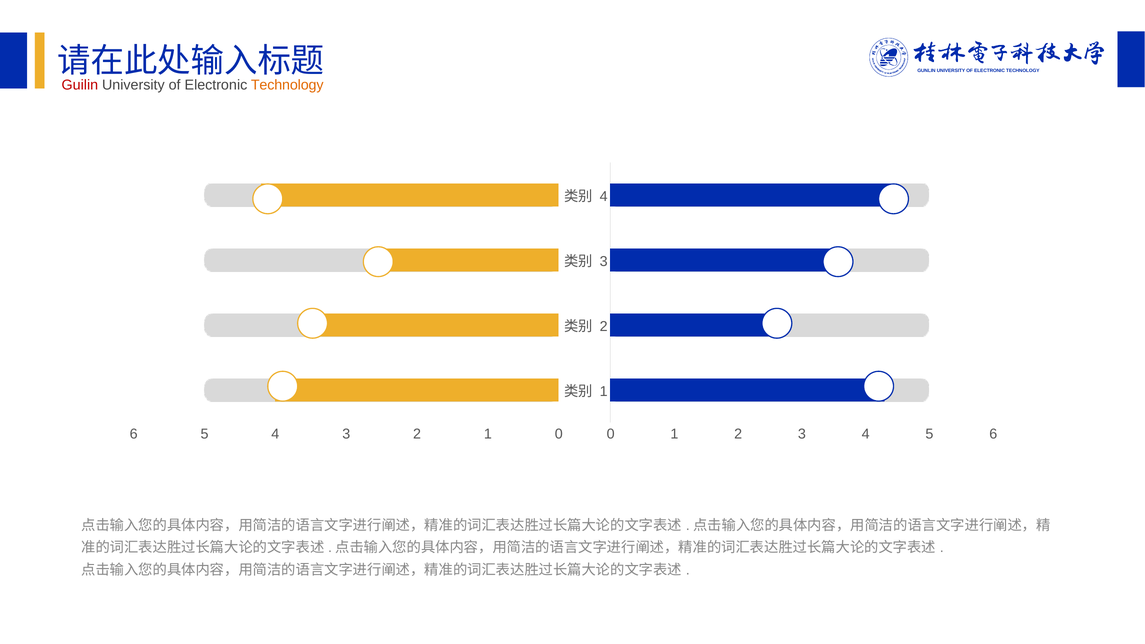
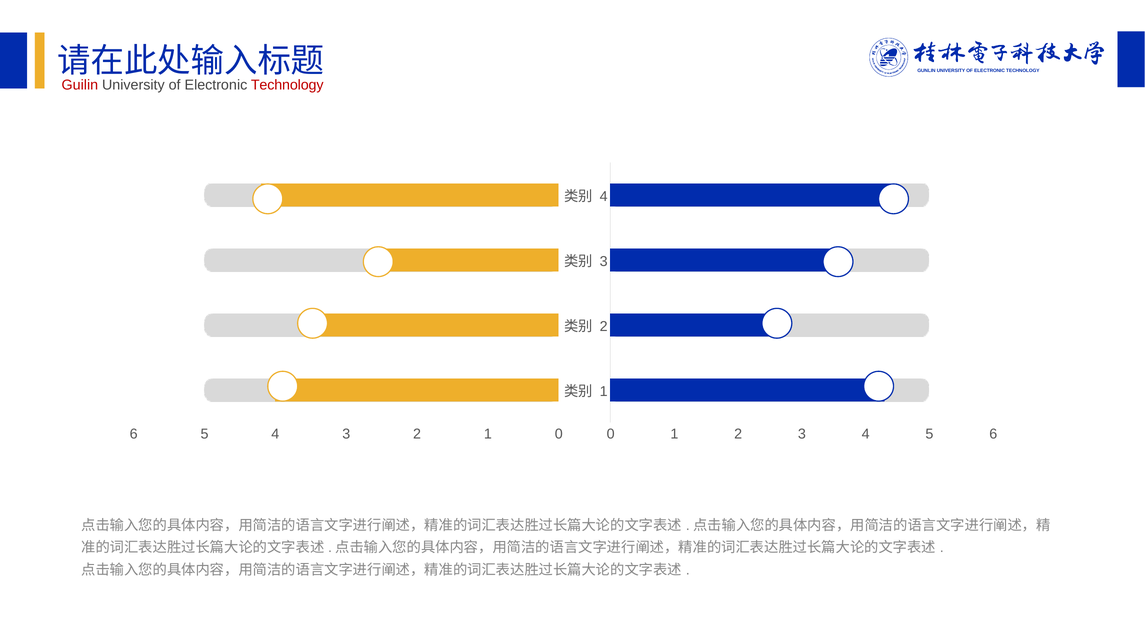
Technology at (287, 85) colour: orange -> red
